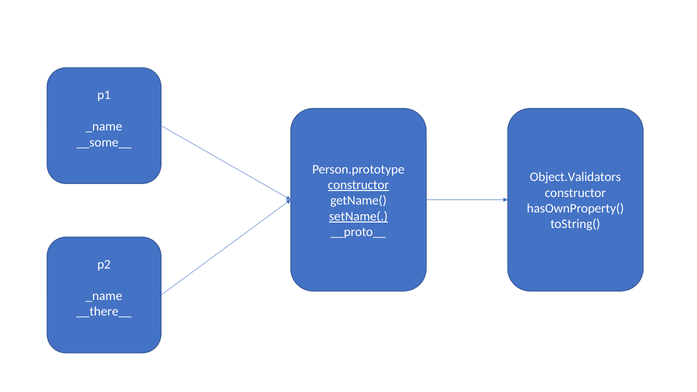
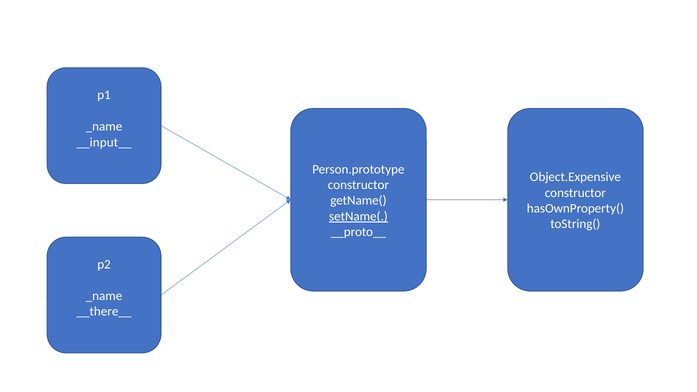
__some__: __some__ -> __input__
Object.Validators: Object.Validators -> Object.Expensive
constructor at (358, 185) underline: present -> none
